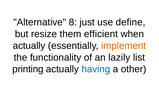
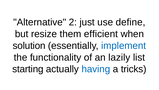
8: 8 -> 2
actually at (29, 45): actually -> solution
implement colour: orange -> blue
printing: printing -> starting
other: other -> tricks
